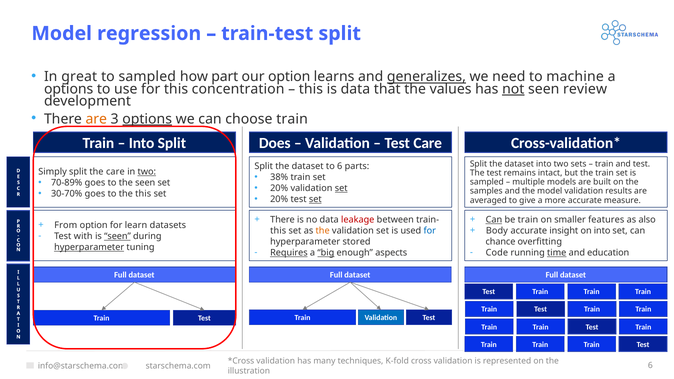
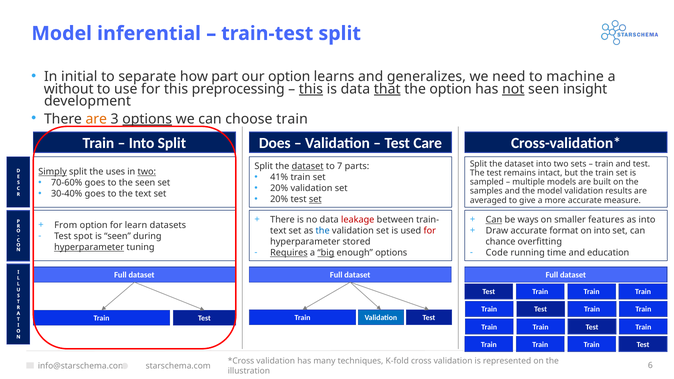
regression: regression -> inferential
great: great -> initial
to sampled: sampled -> separate
generalizes underline: present -> none
options at (69, 89): options -> without
concentration: concentration -> preprocessing
this at (311, 89) underline: none -> present
that underline: none -> present
the values: values -> option
review: review -> insight
dataset at (308, 166) underline: none -> present
to 6: 6 -> 7
Simply underline: none -> present
the care: care -> uses
38%: 38% -> 41%
70-89%: 70-89% -> 70-60%
set at (341, 188) underline: present -> none
30-70%: 30-70% -> 30-40%
the this: this -> text
be train: train -> ways
as also: also -> into
Body: Body -> Draw
insight: insight -> format
this at (278, 231): this -> text
the at (323, 231) colour: orange -> blue
for at (430, 231) colour: blue -> red
with: with -> spot
seen at (118, 236) underline: present -> none
enough aspects: aspects -> options
time underline: present -> none
